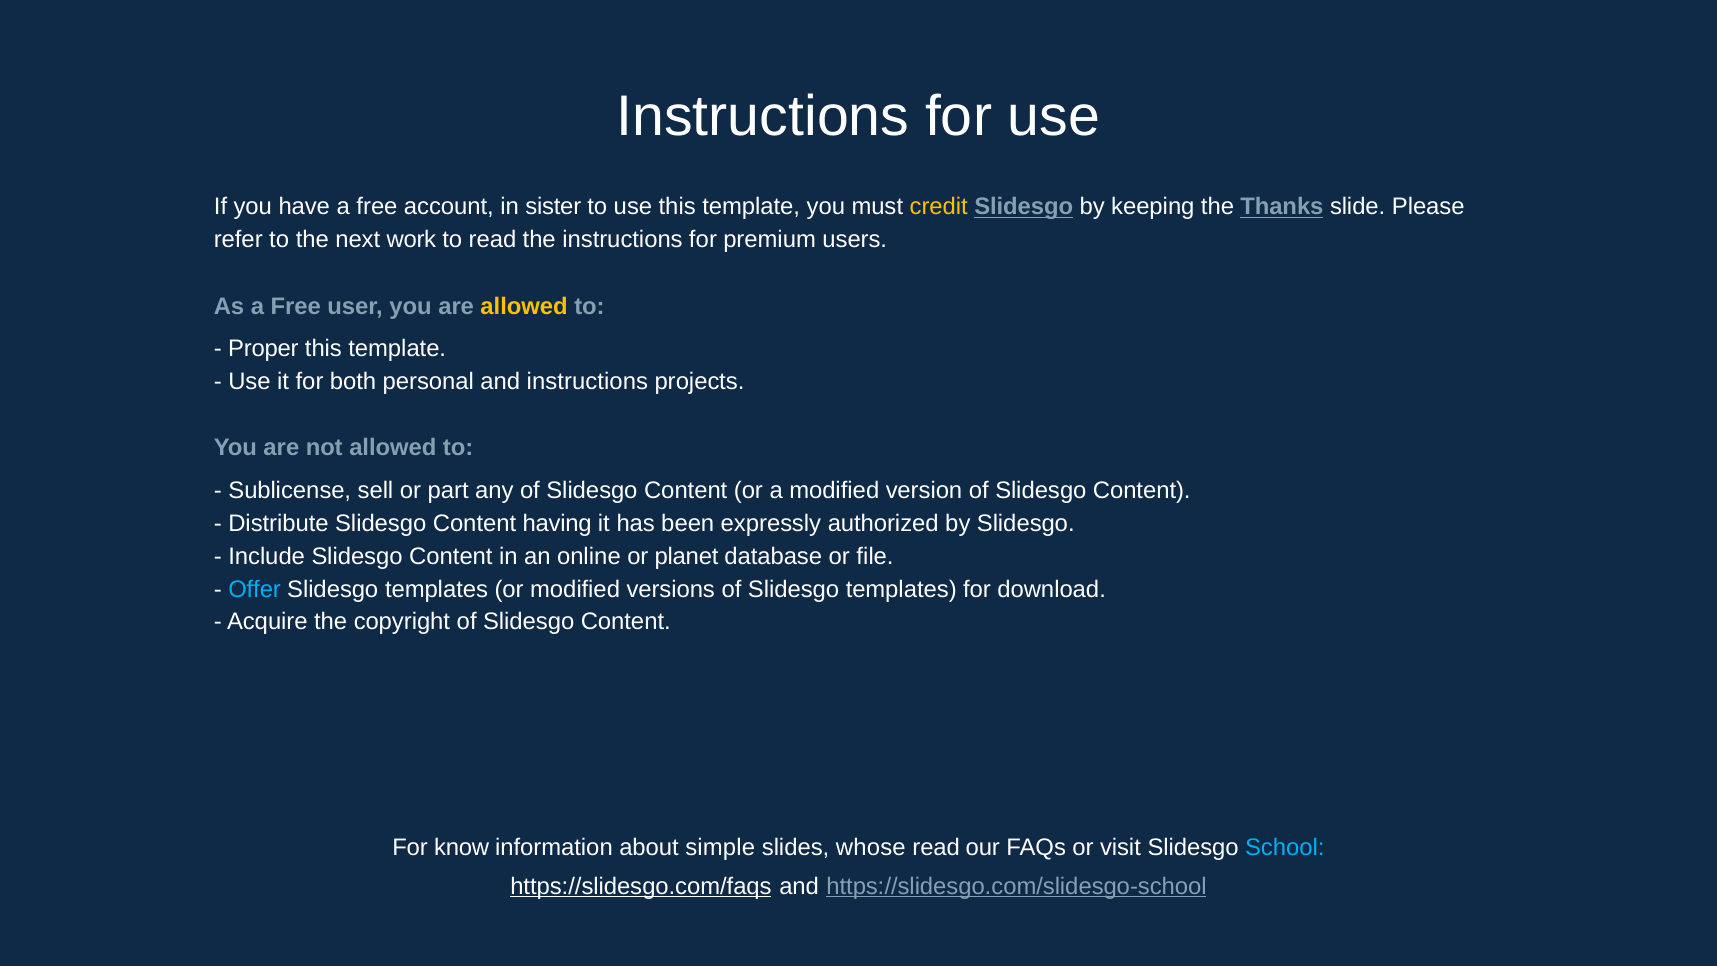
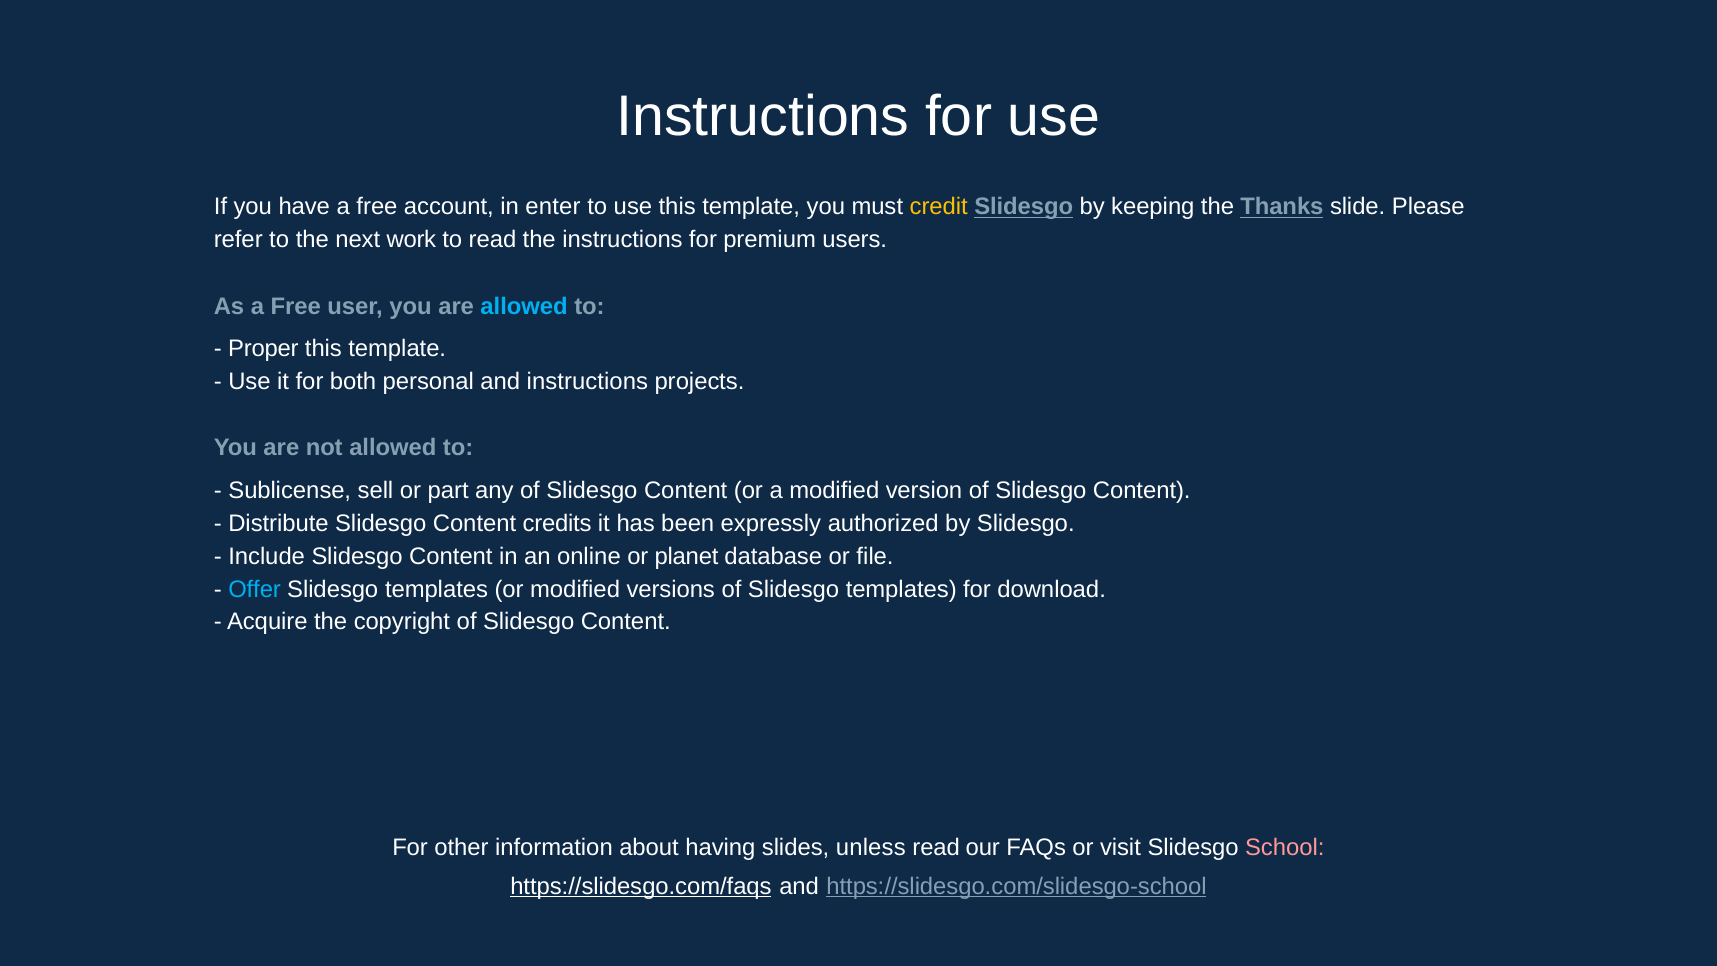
sister: sister -> enter
allowed at (524, 306) colour: yellow -> light blue
having: having -> credits
know: know -> other
simple: simple -> having
whose: whose -> unless
School colour: light blue -> pink
